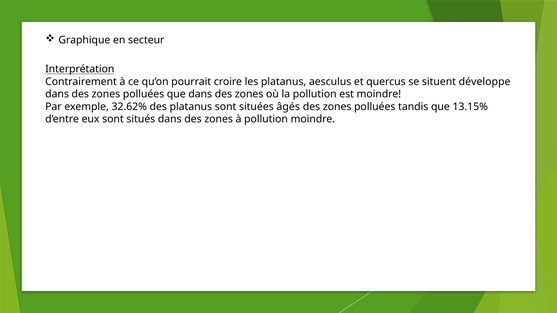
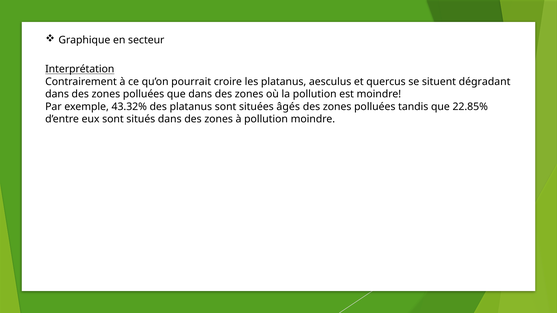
développe: développe -> dégradant
32.62%: 32.62% -> 43.32%
13.15%: 13.15% -> 22.85%
